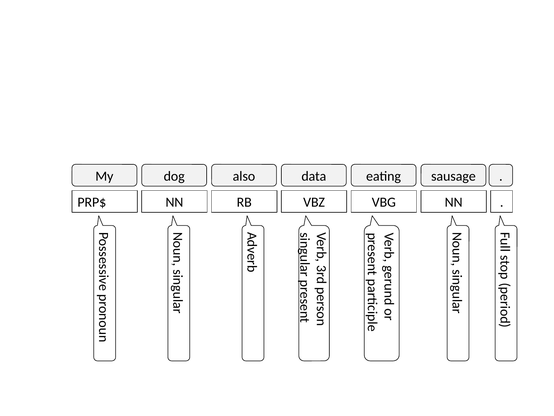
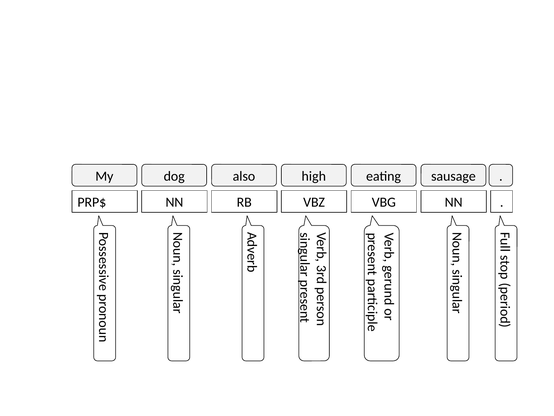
data: data -> high
